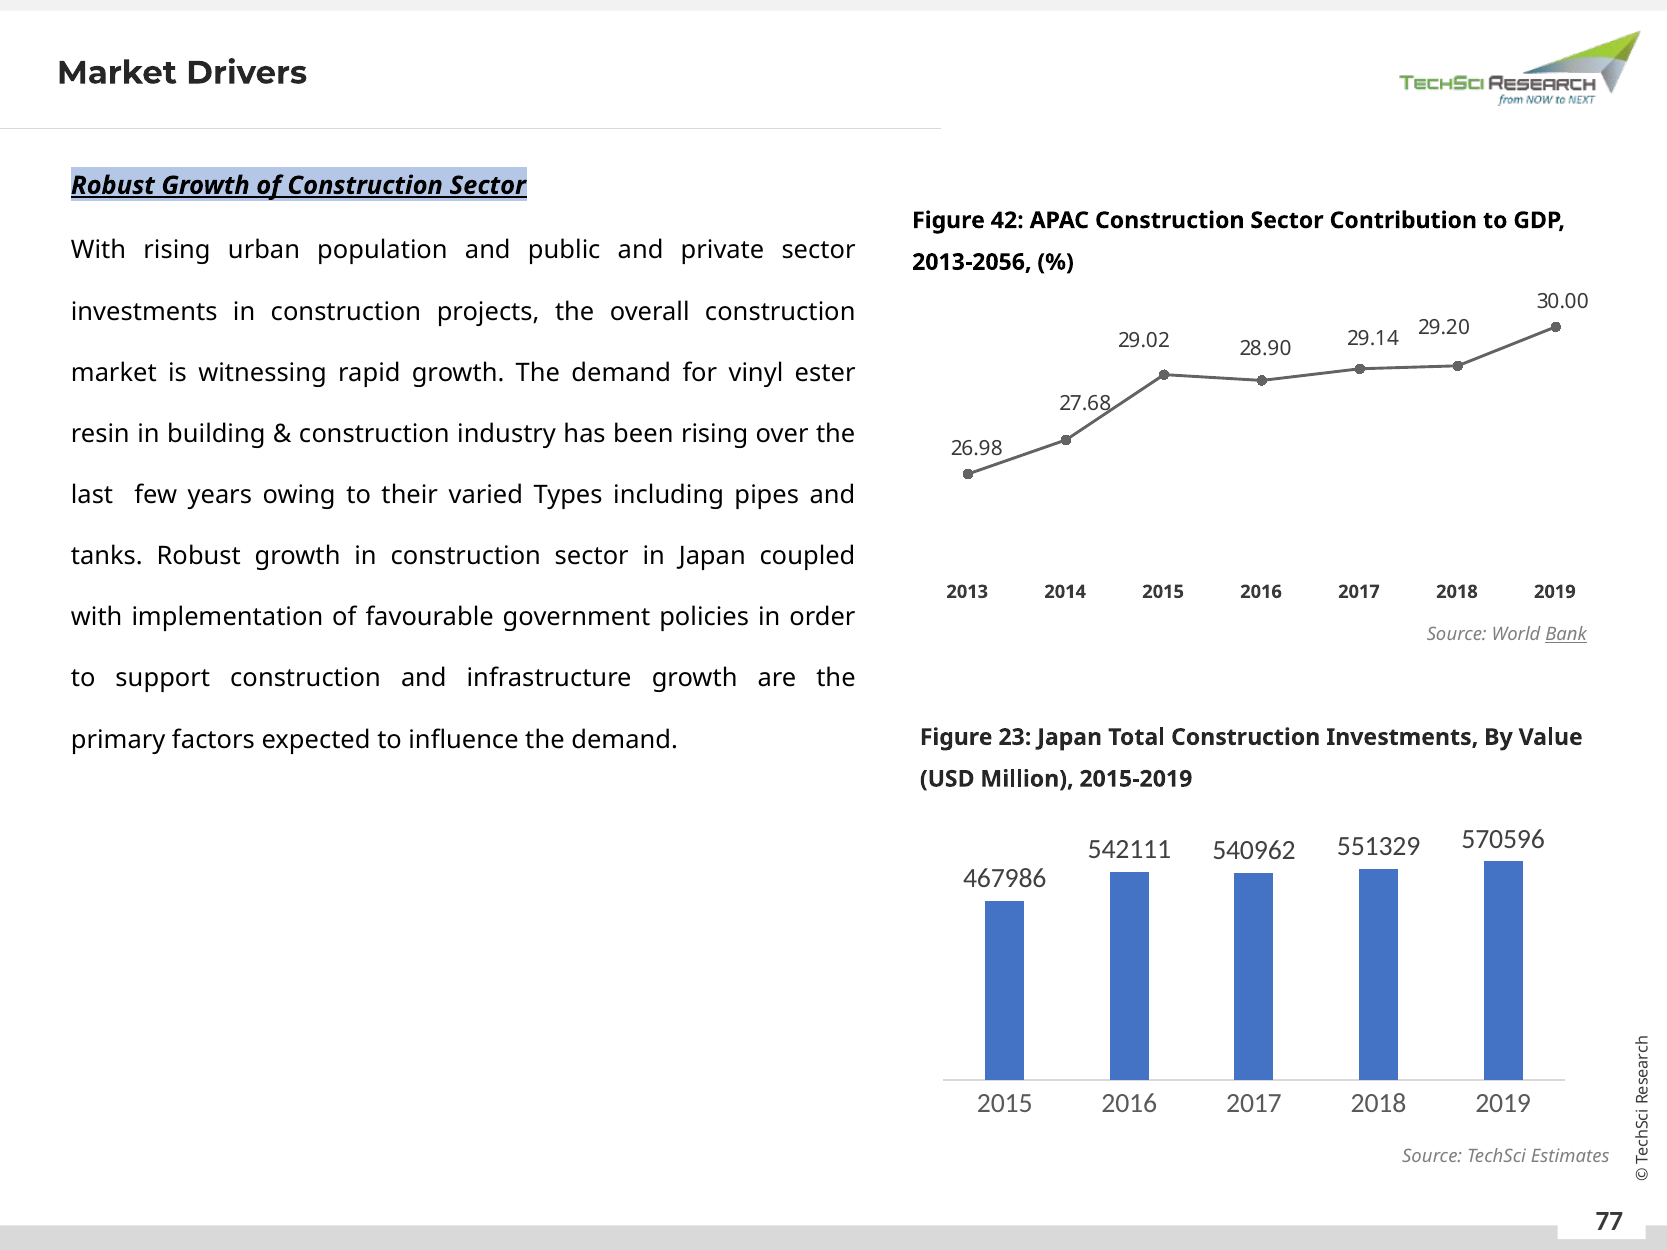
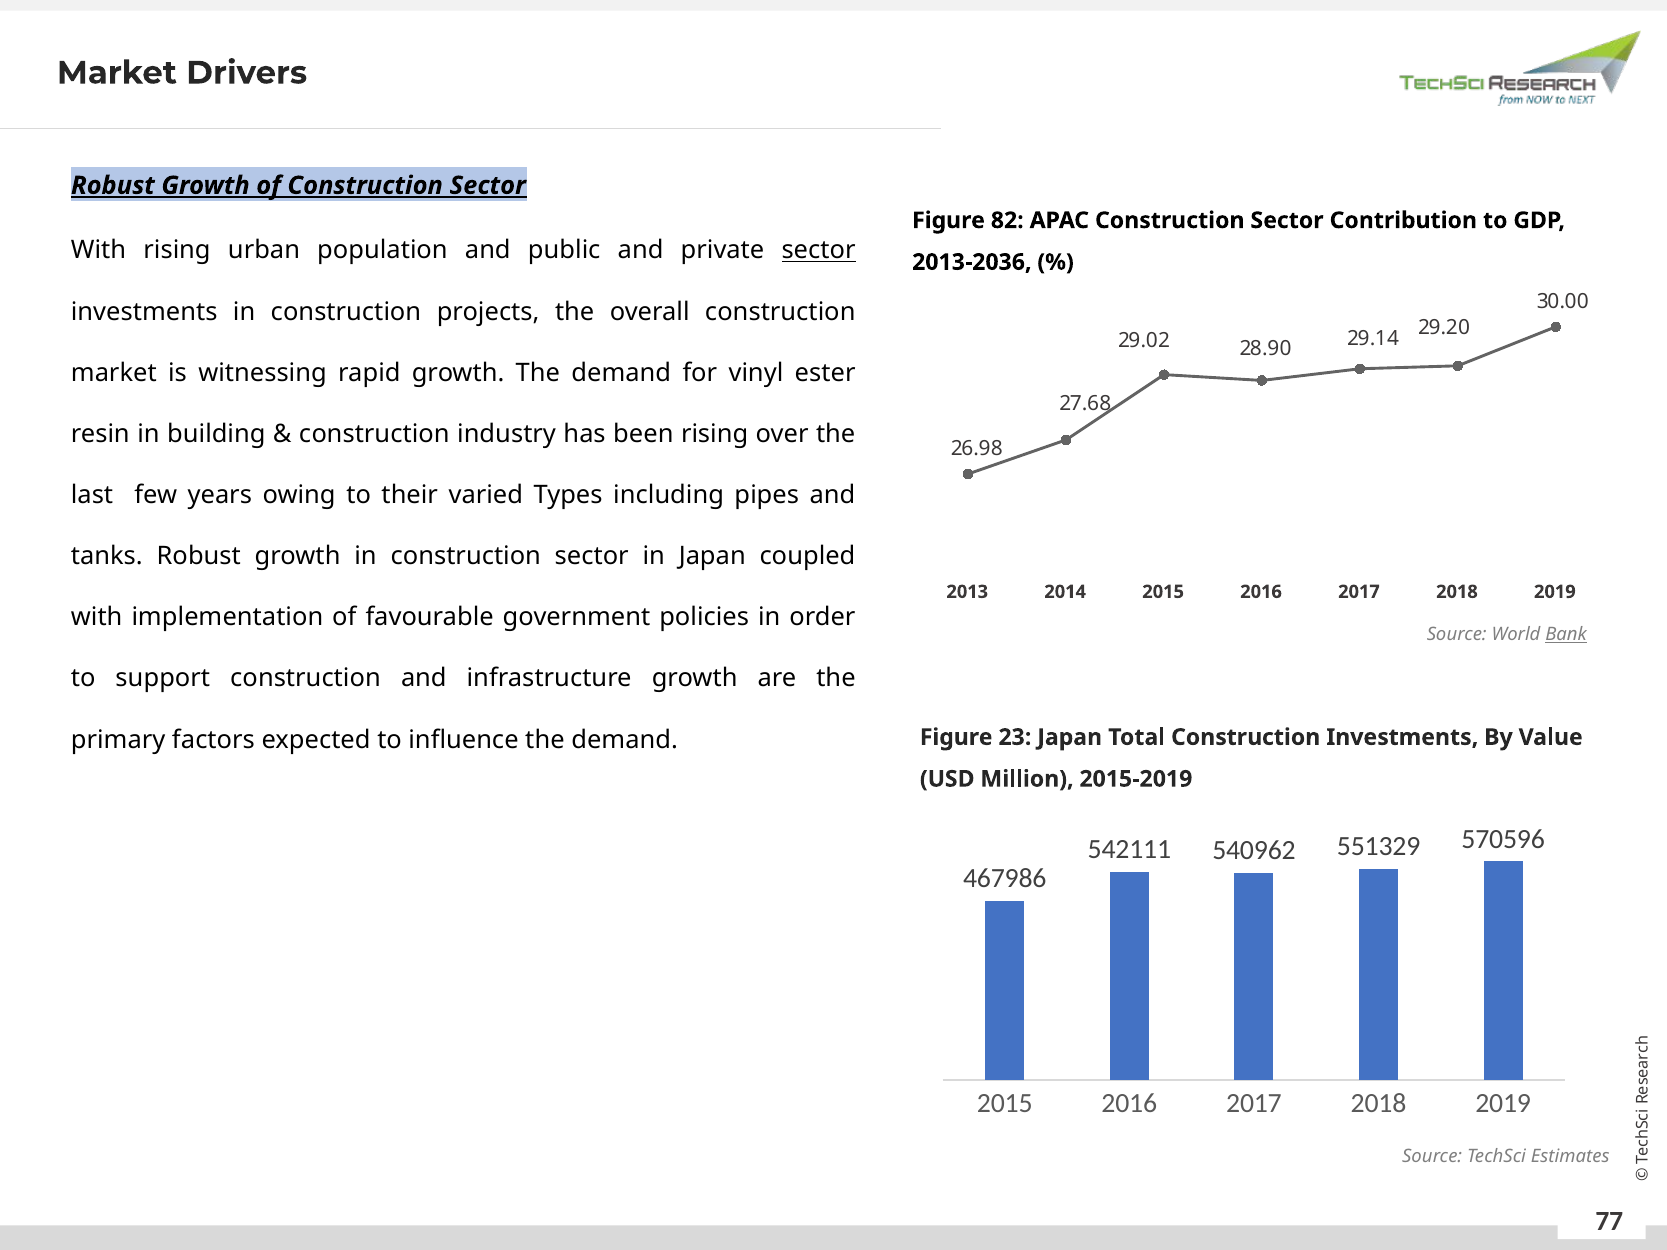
42: 42 -> 82
sector at (819, 251) underline: none -> present
2013-2056: 2013-2056 -> 2013-2036
